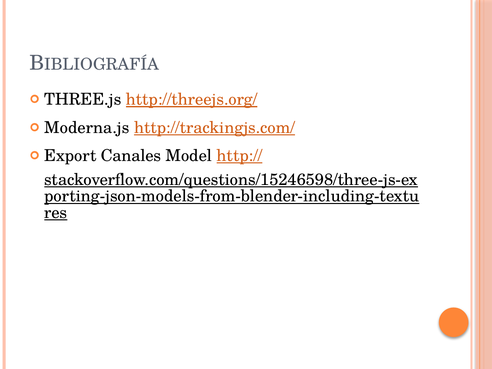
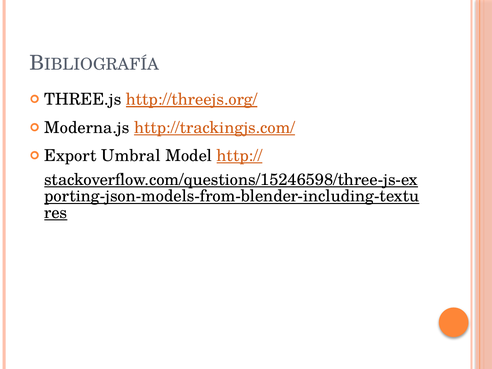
Canales: Canales -> Umbral
